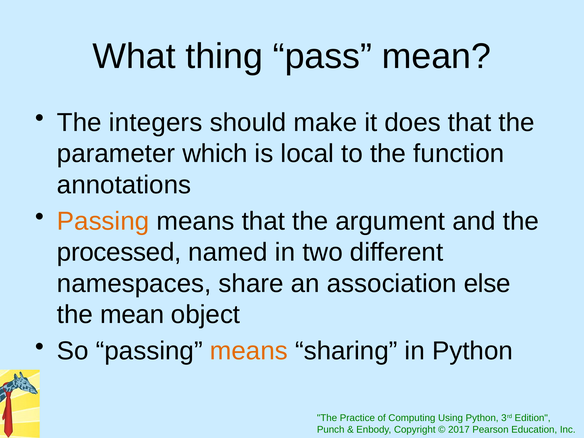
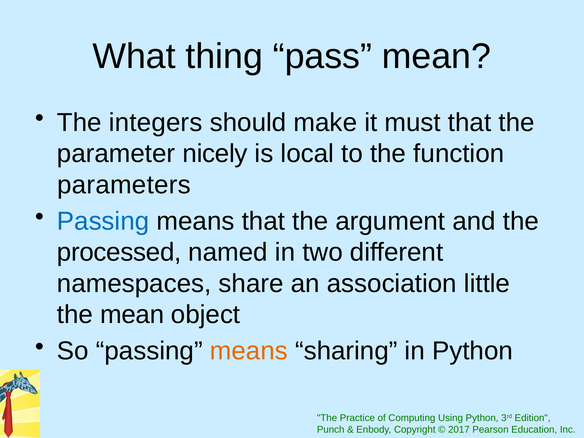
does: does -> must
which: which -> nicely
annotations: annotations -> parameters
Passing at (103, 221) colour: orange -> blue
else: else -> little
